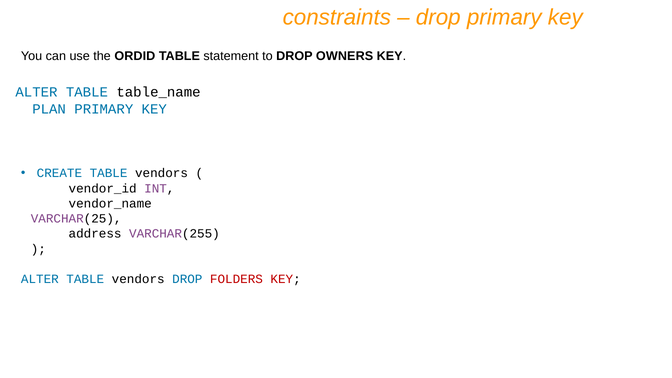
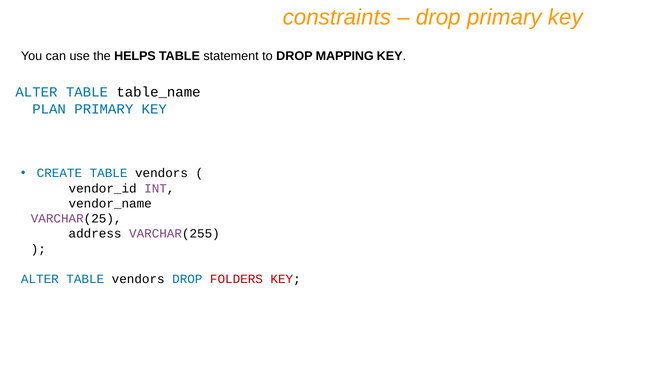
ORDID: ORDID -> HELPS
OWNERS: OWNERS -> MAPPING
